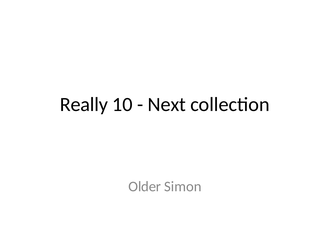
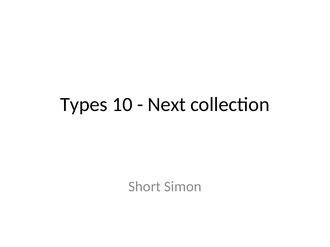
Really: Really -> Types
Older: Older -> Short
